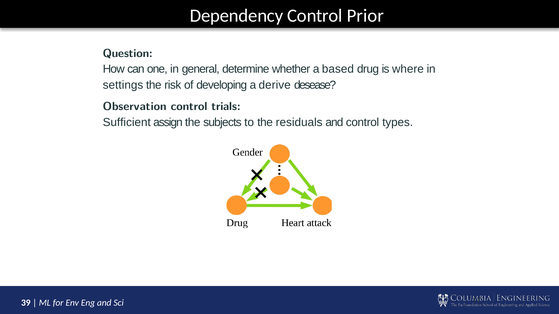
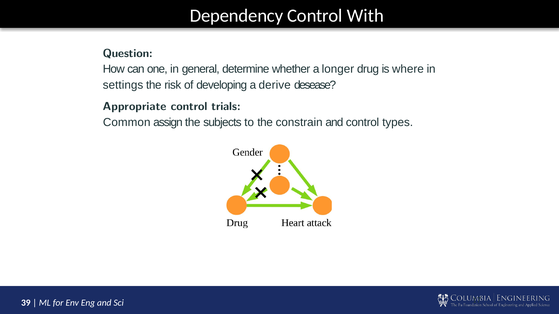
Prior: Prior -> With
based: based -> longer
Observation: Observation -> Appropriate
Sufficient: Sufficient -> Common
residuals: residuals -> constrain
